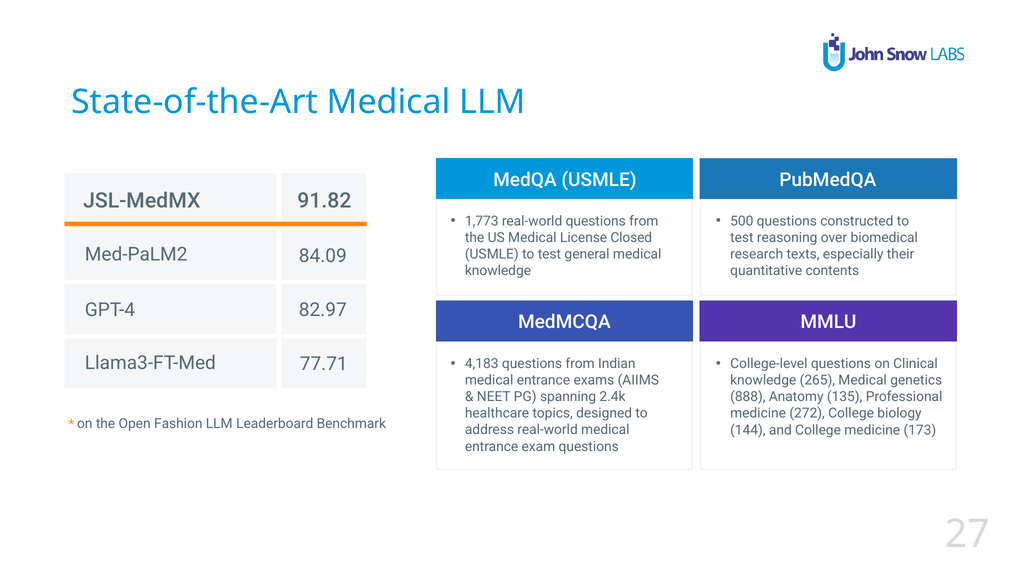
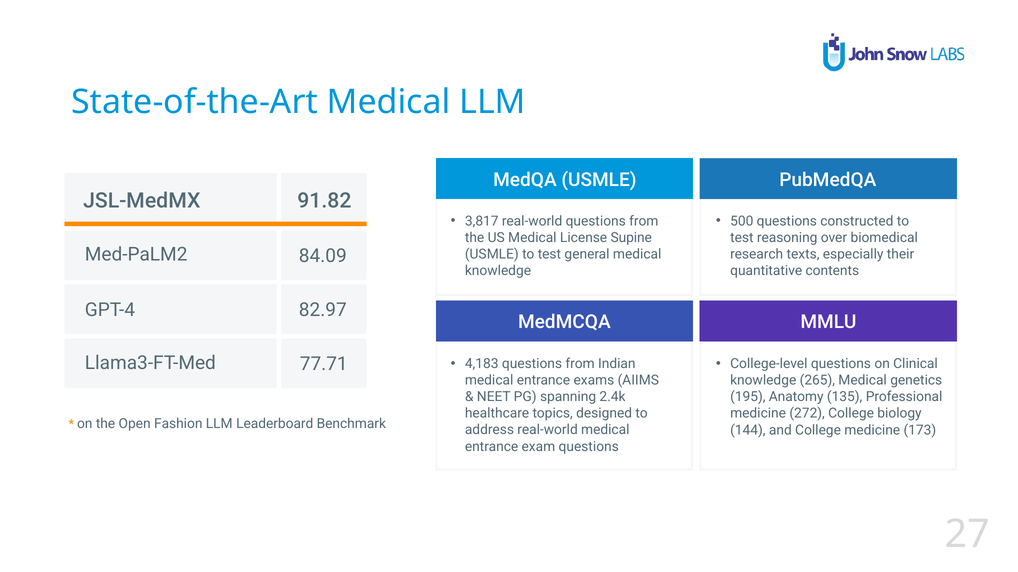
1,773: 1,773 -> 3,817
Closed: Closed -> Supine
888: 888 -> 195
